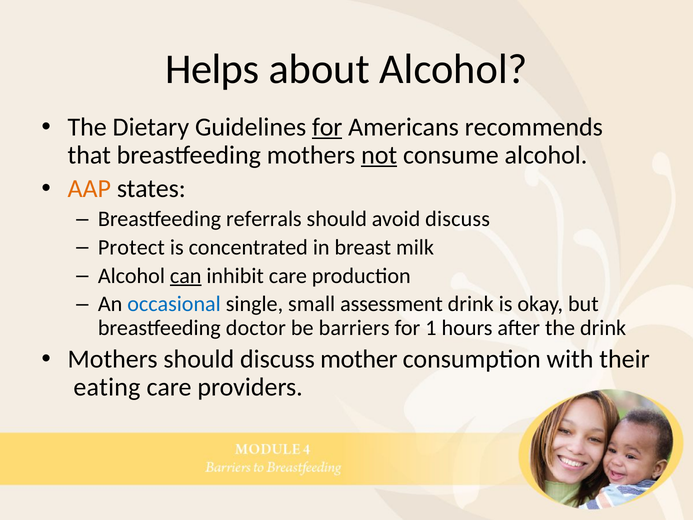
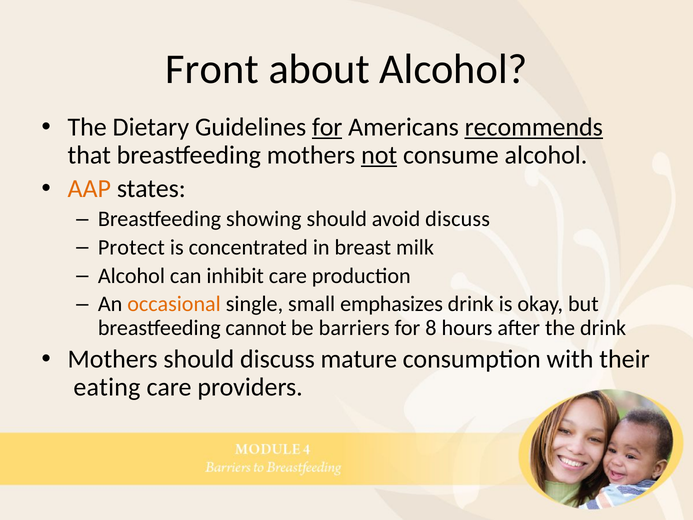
Helps: Helps -> Front
recommends underline: none -> present
referrals: referrals -> showing
can underline: present -> none
occasional colour: blue -> orange
assessment: assessment -> emphasizes
doctor: doctor -> cannot
1: 1 -> 8
mother: mother -> mature
